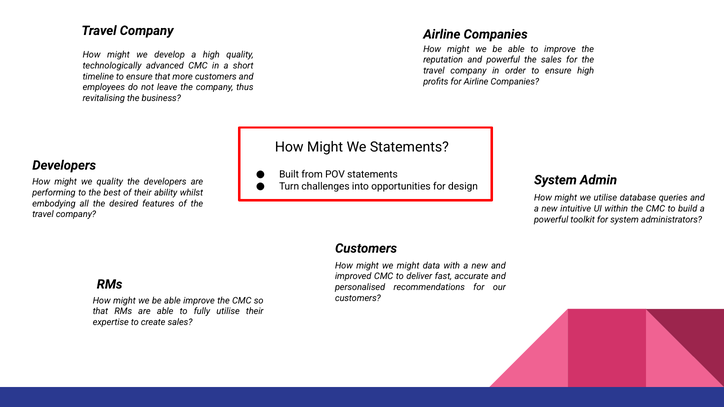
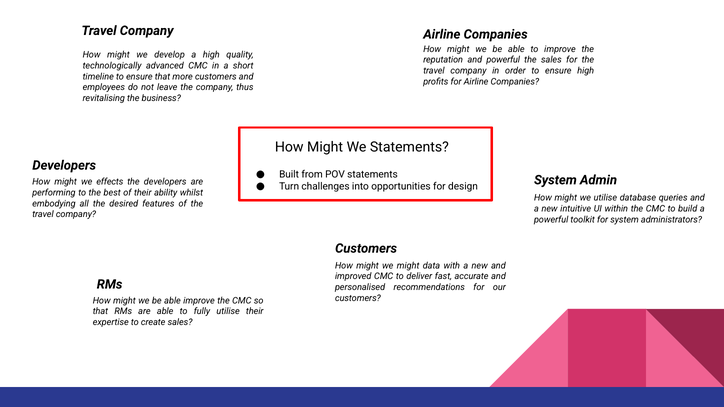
we quality: quality -> effects
